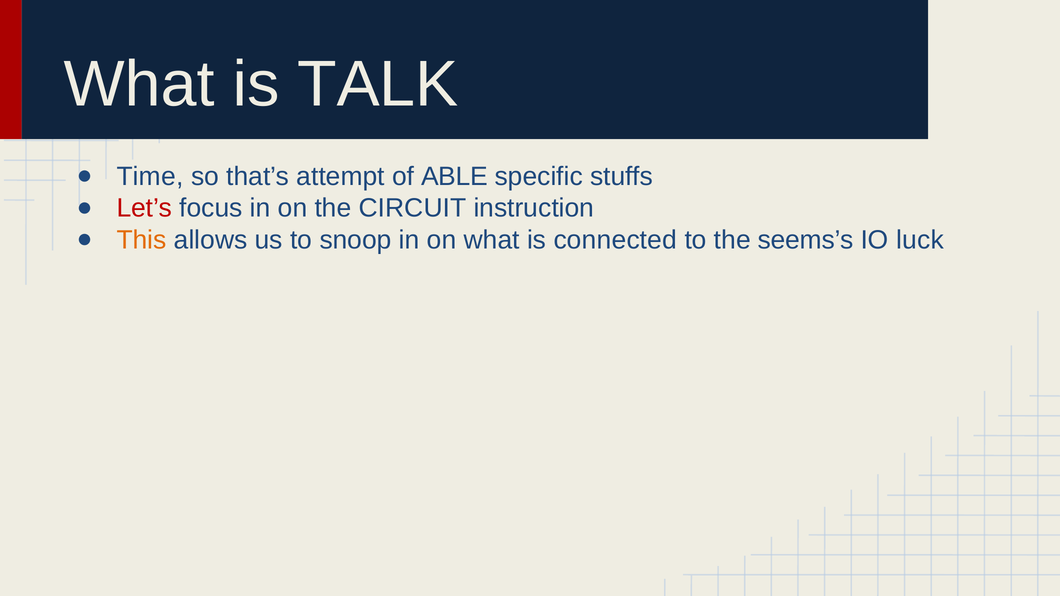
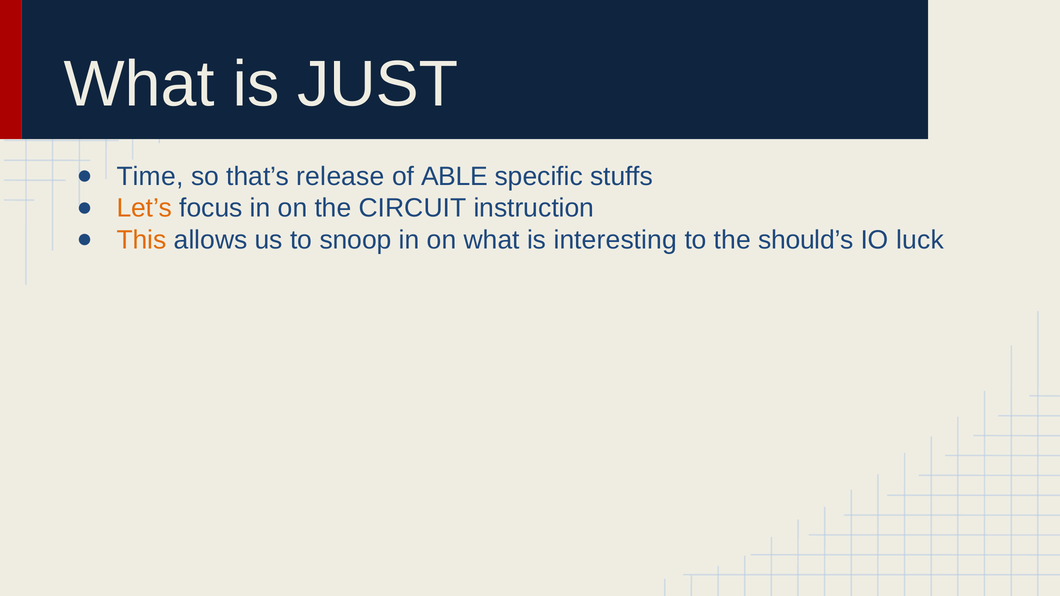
TALK: TALK -> JUST
attempt: attempt -> release
Let’s colour: red -> orange
connected: connected -> interesting
seems’s: seems’s -> should’s
